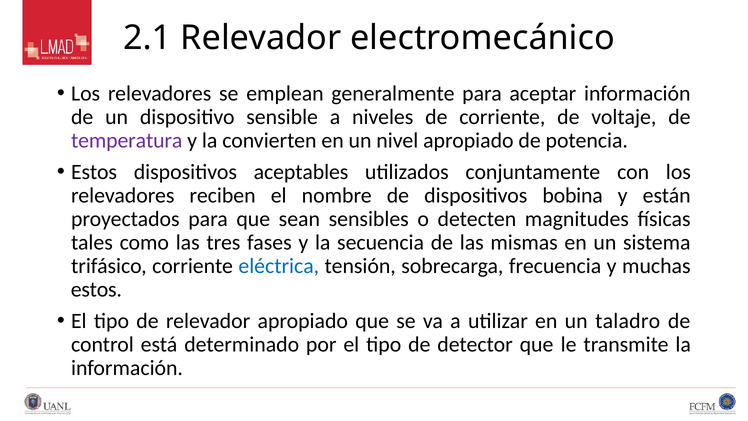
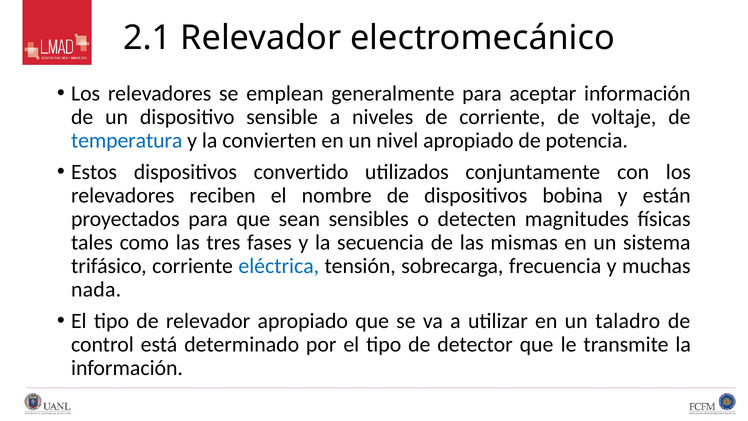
temperatura colour: purple -> blue
aceptables: aceptables -> convertido
estos at (96, 290): estos -> nada
